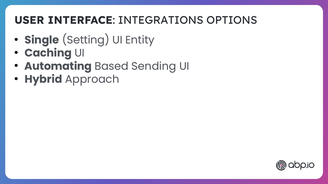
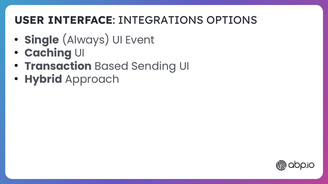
Setting: Setting -> Always
Entity: Entity -> Event
Automating: Automating -> Transaction
